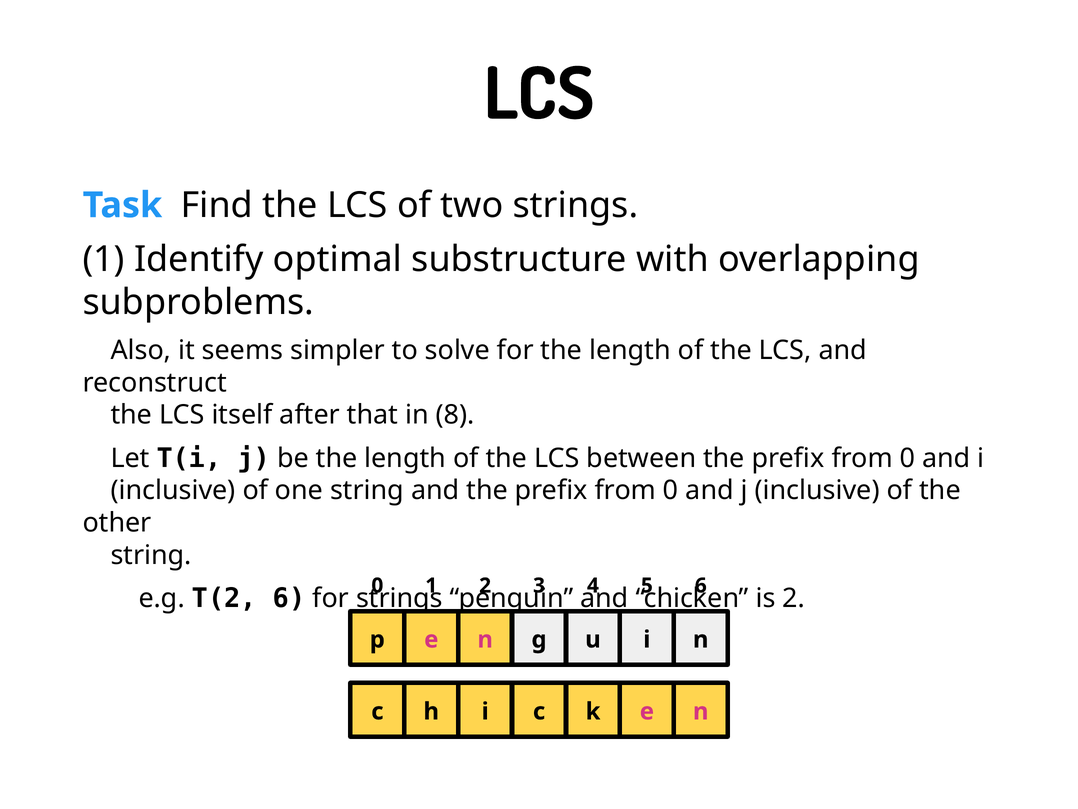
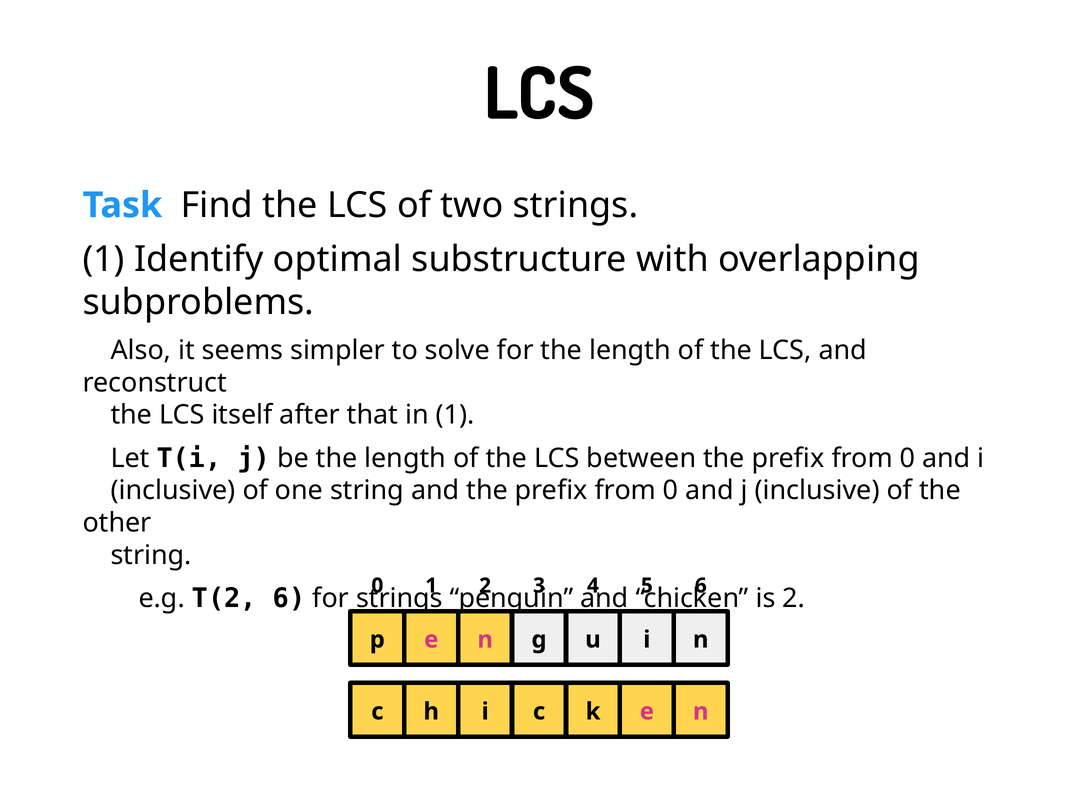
in 8: 8 -> 1
